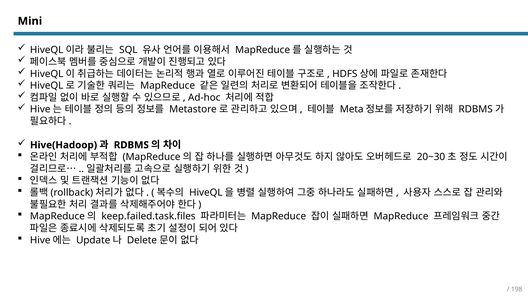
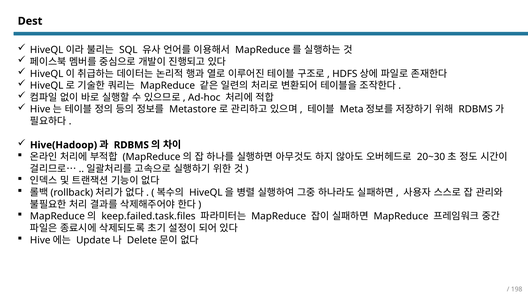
Mini: Mini -> Dest
